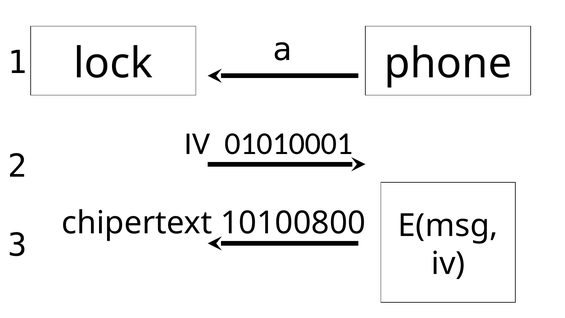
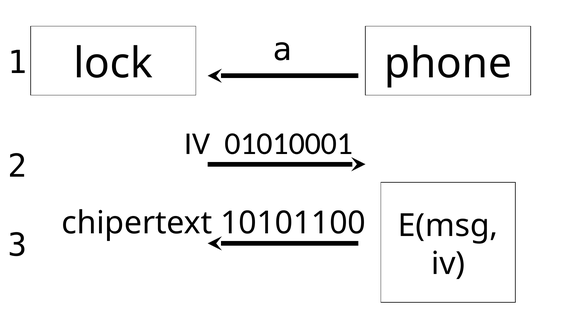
10100800: 10100800 -> 10101100
